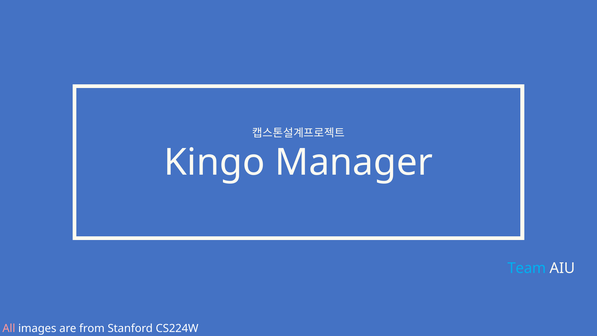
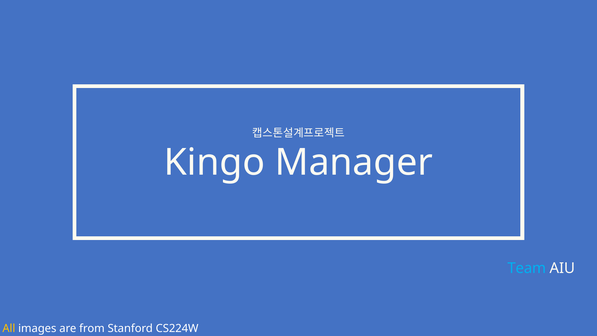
All colour: pink -> yellow
